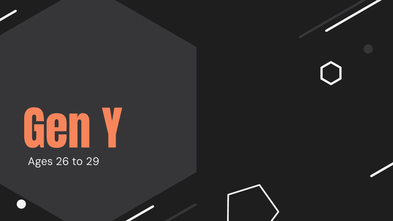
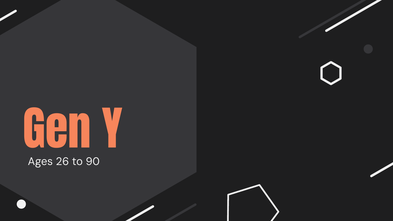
29: 29 -> 90
